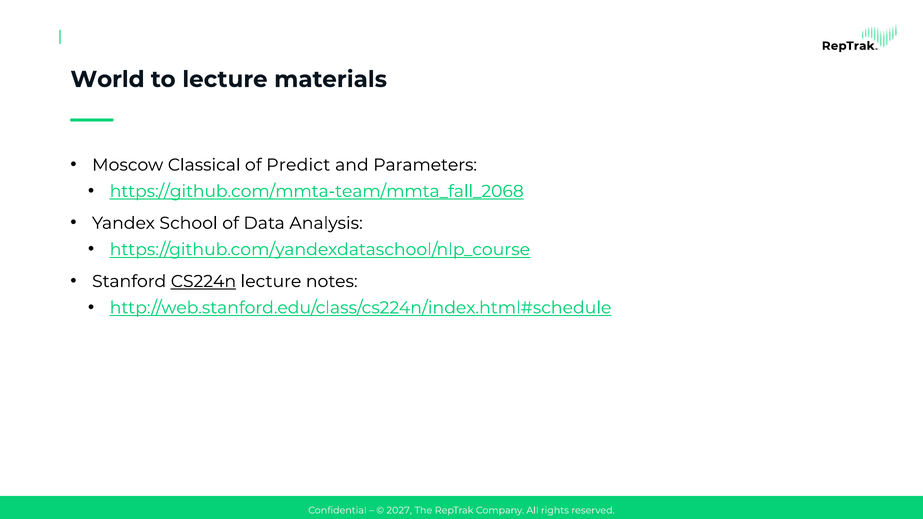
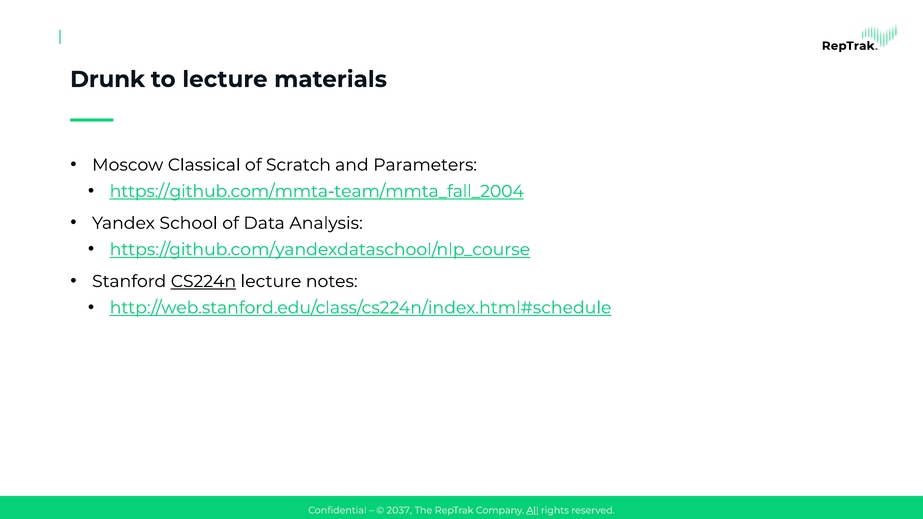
World: World -> Drunk
Predict: Predict -> Scratch
https://github.com/mmta-team/mmta_fall_2068: https://github.com/mmta-team/mmta_fall_2068 -> https://github.com/mmta-team/mmta_fall_2004
2027: 2027 -> 2037
All underline: none -> present
